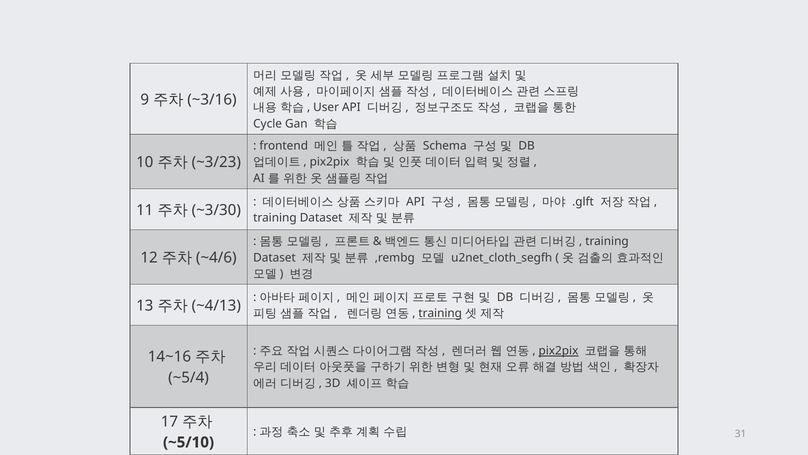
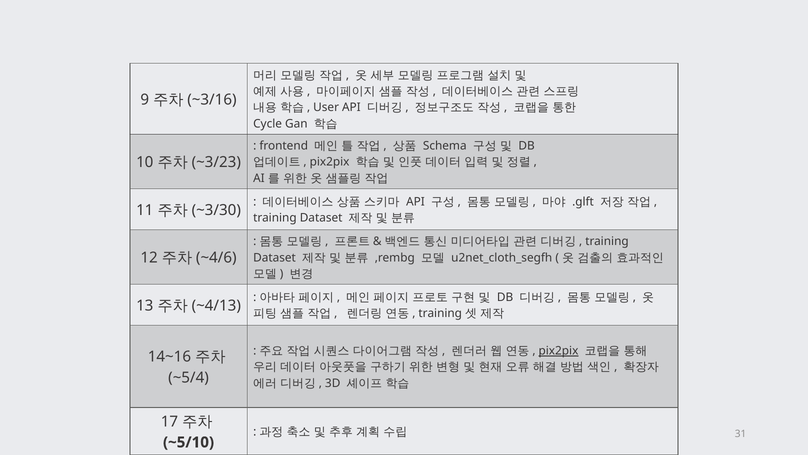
training at (440, 313) underline: present -> none
